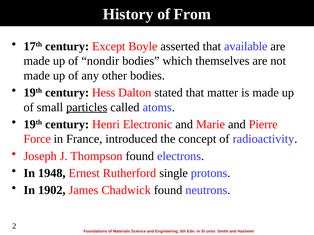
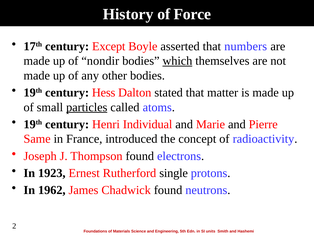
From: From -> Force
available: available -> numbers
which underline: none -> present
Electronic: Electronic -> Individual
Force: Force -> Same
1948: 1948 -> 1923
1902: 1902 -> 1962
